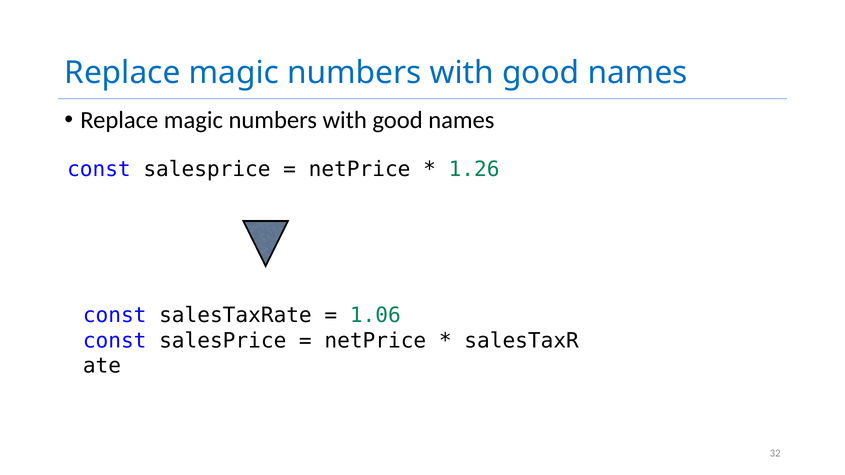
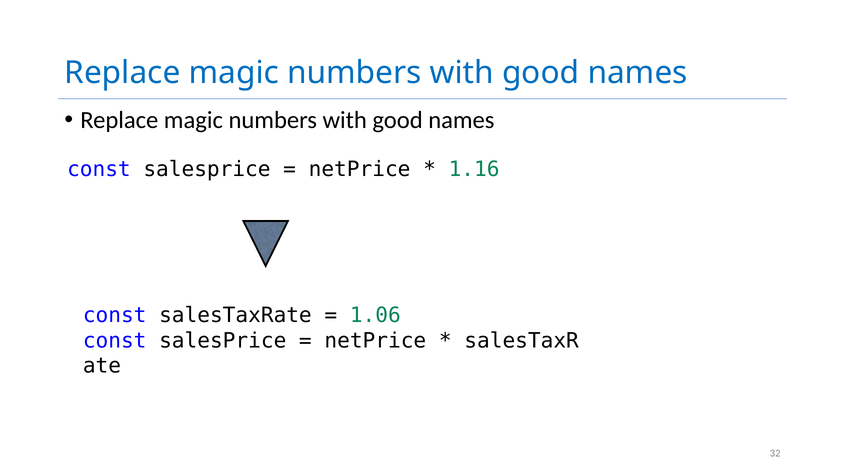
1.26: 1.26 -> 1.16
